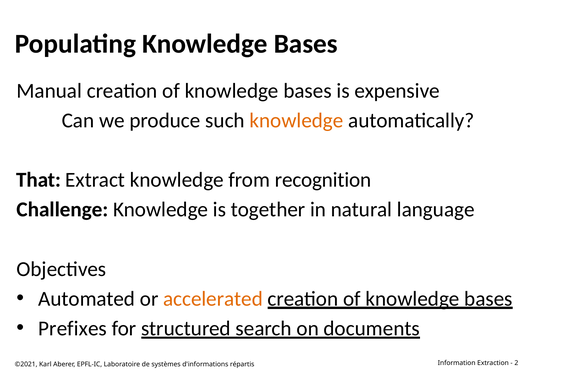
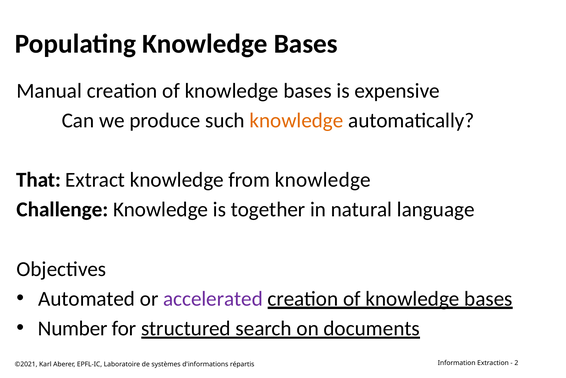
from recognition: recognition -> knowledge
accelerated colour: orange -> purple
Prefixes: Prefixes -> Number
